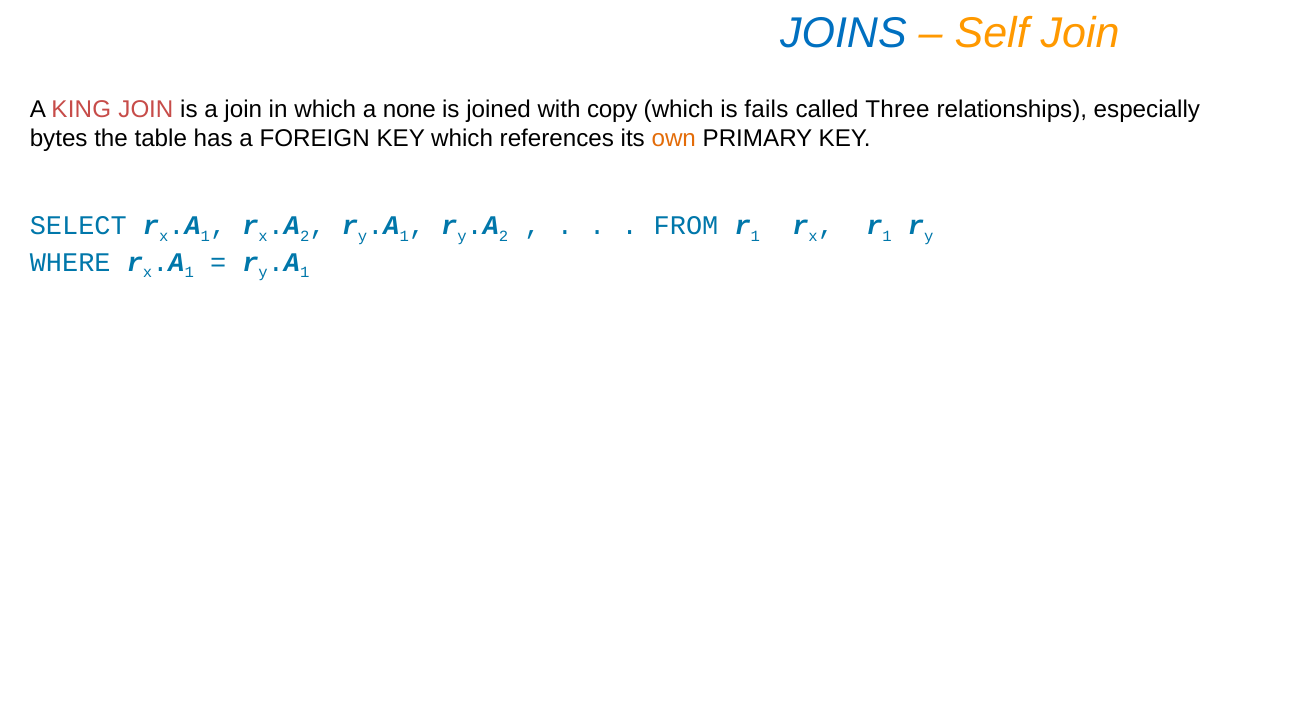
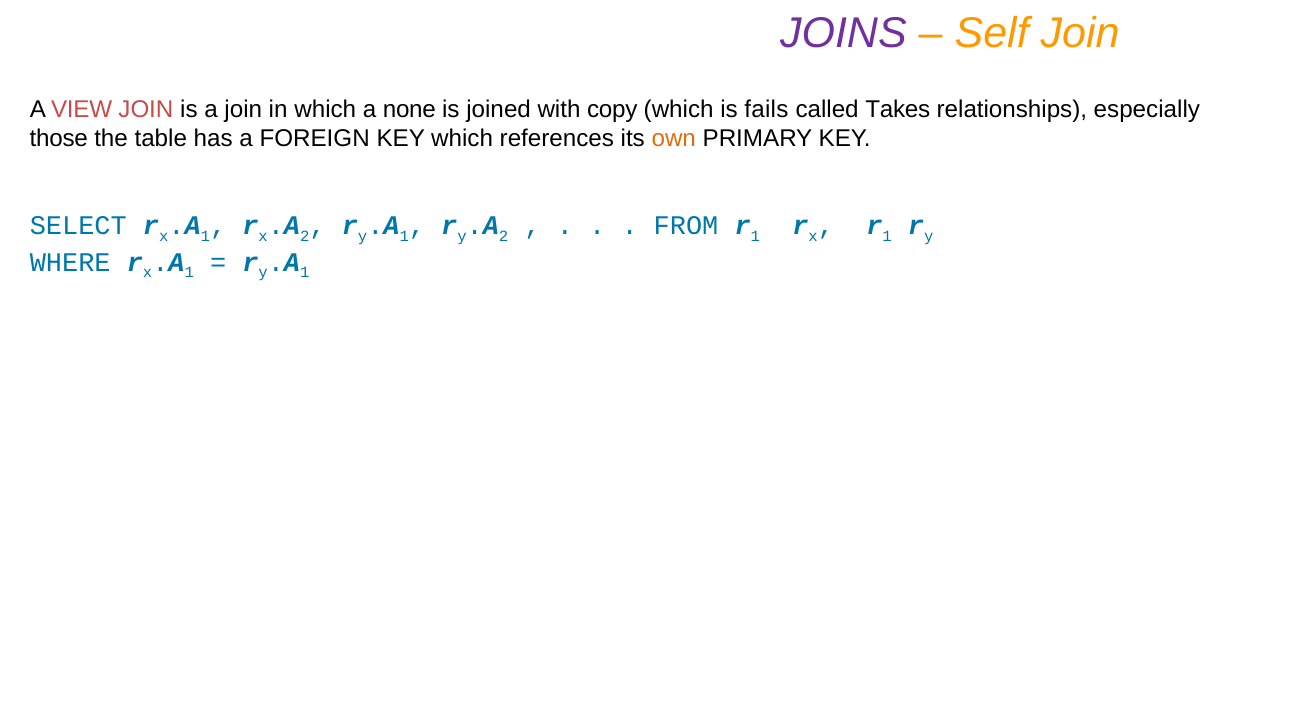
JOINS colour: blue -> purple
KING: KING -> VIEW
Three: Three -> Takes
bytes: bytes -> those
